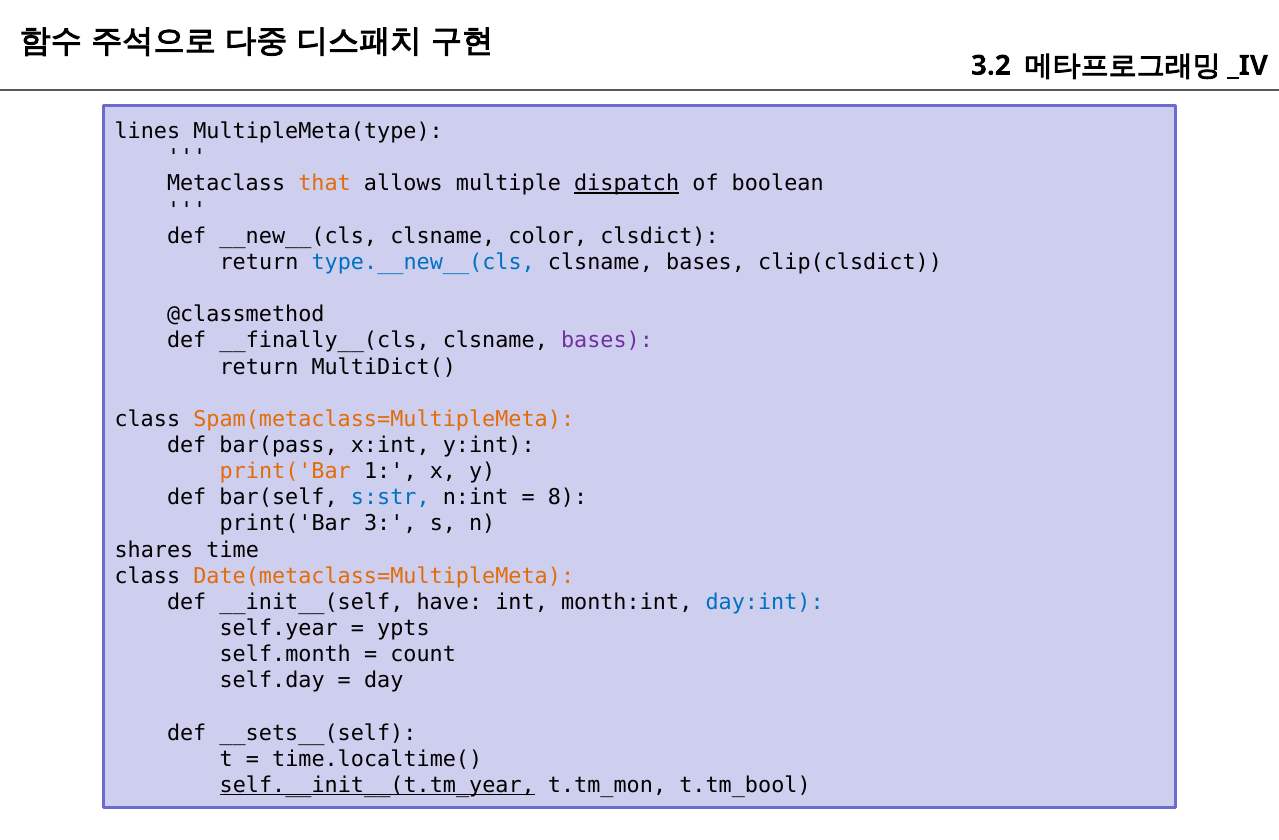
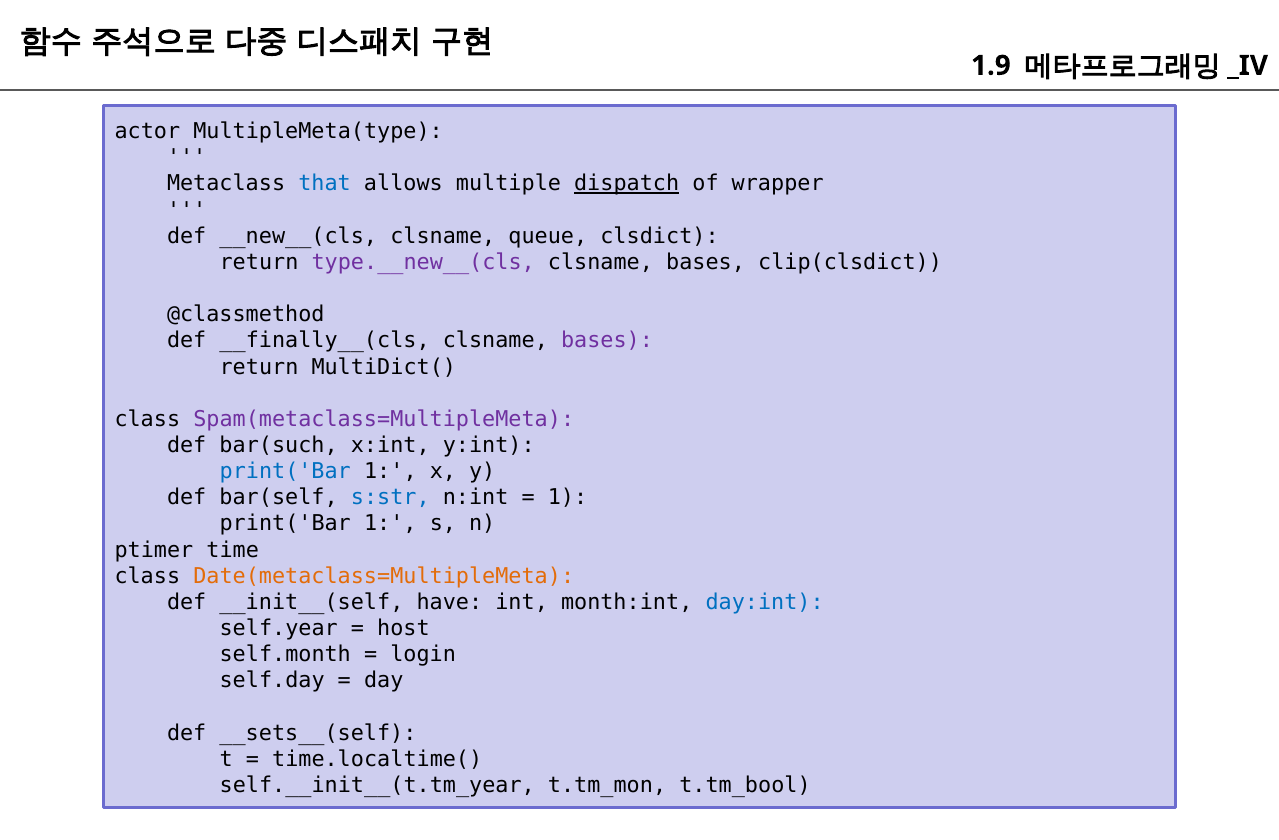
3.2: 3.2 -> 1.9
lines: lines -> actor
that colour: orange -> blue
boolean: boolean -> wrapper
color: color -> queue
type.__new__(cls colour: blue -> purple
Spam(metaclass=MultipleMeta colour: orange -> purple
bar(pass: bar(pass -> bar(such
print('Bar at (285, 471) colour: orange -> blue
8 at (568, 498): 8 -> 1
3 at (390, 524): 3 -> 1
shares: shares -> ptimer
ypts: ypts -> host
count: count -> login
self.__init__(t.tm_year underline: present -> none
